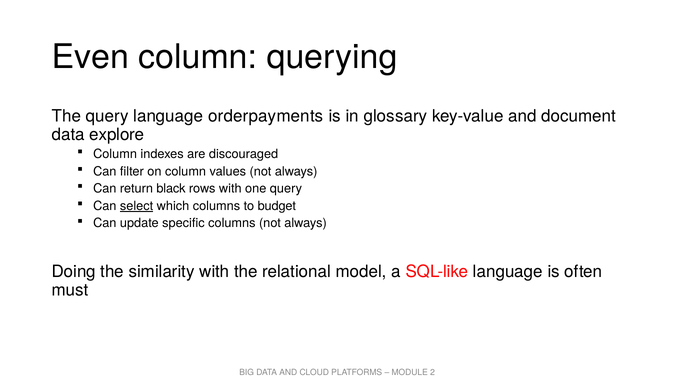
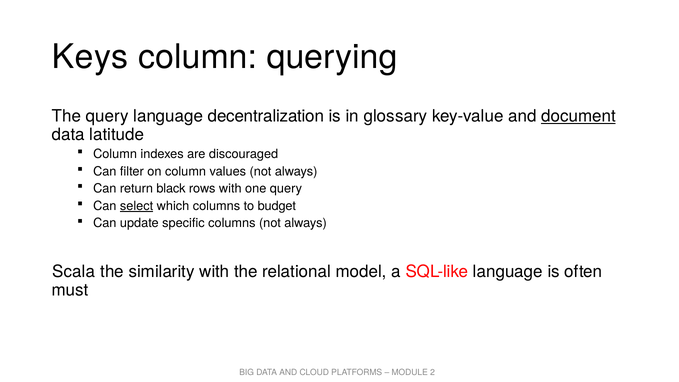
Even: Even -> Keys
orderpayments: orderpayments -> decentralization
document underline: none -> present
explore: explore -> latitude
Doing: Doing -> Scala
